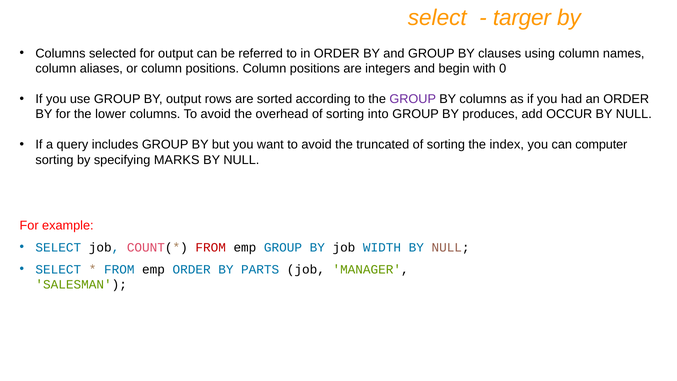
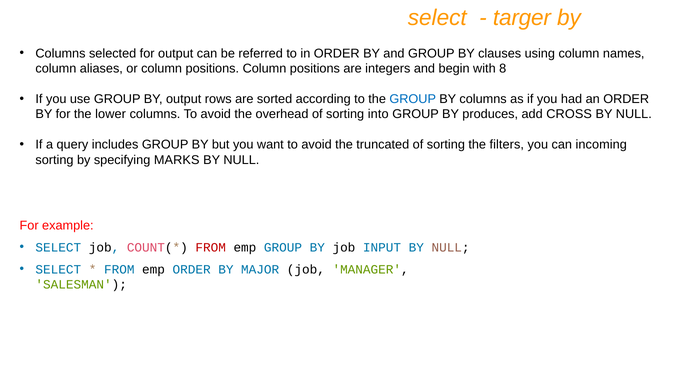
0: 0 -> 8
GROUP at (413, 99) colour: purple -> blue
OCCUR: OCCUR -> CROSS
index: index -> filters
computer: computer -> incoming
WIDTH: WIDTH -> INPUT
PARTS: PARTS -> MAJOR
